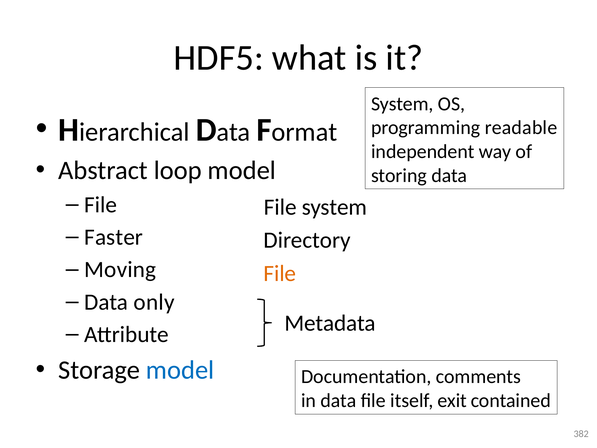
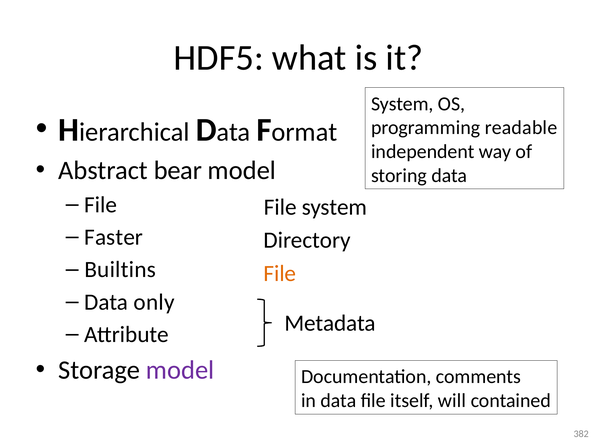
loop: loop -> bear
Moving: Moving -> Builtins
model at (180, 370) colour: blue -> purple
exit: exit -> will
